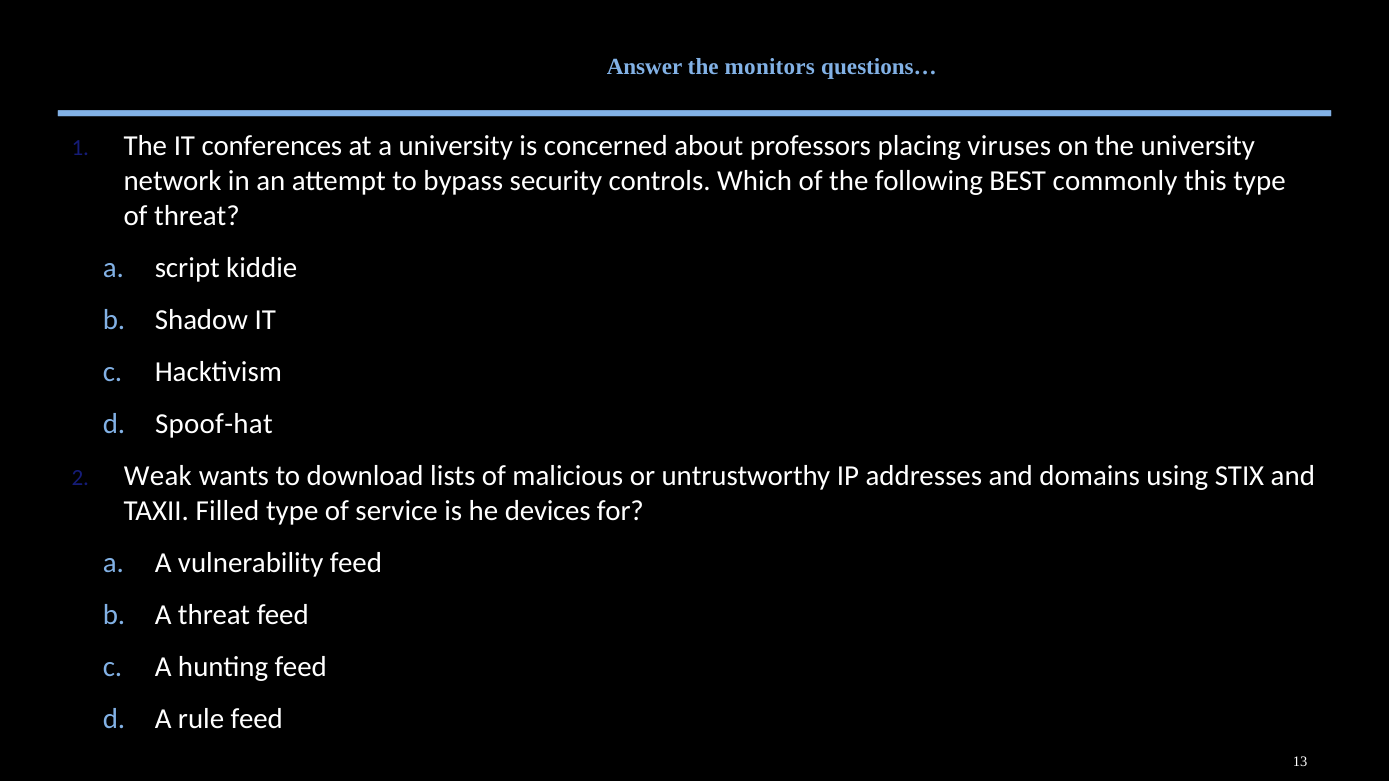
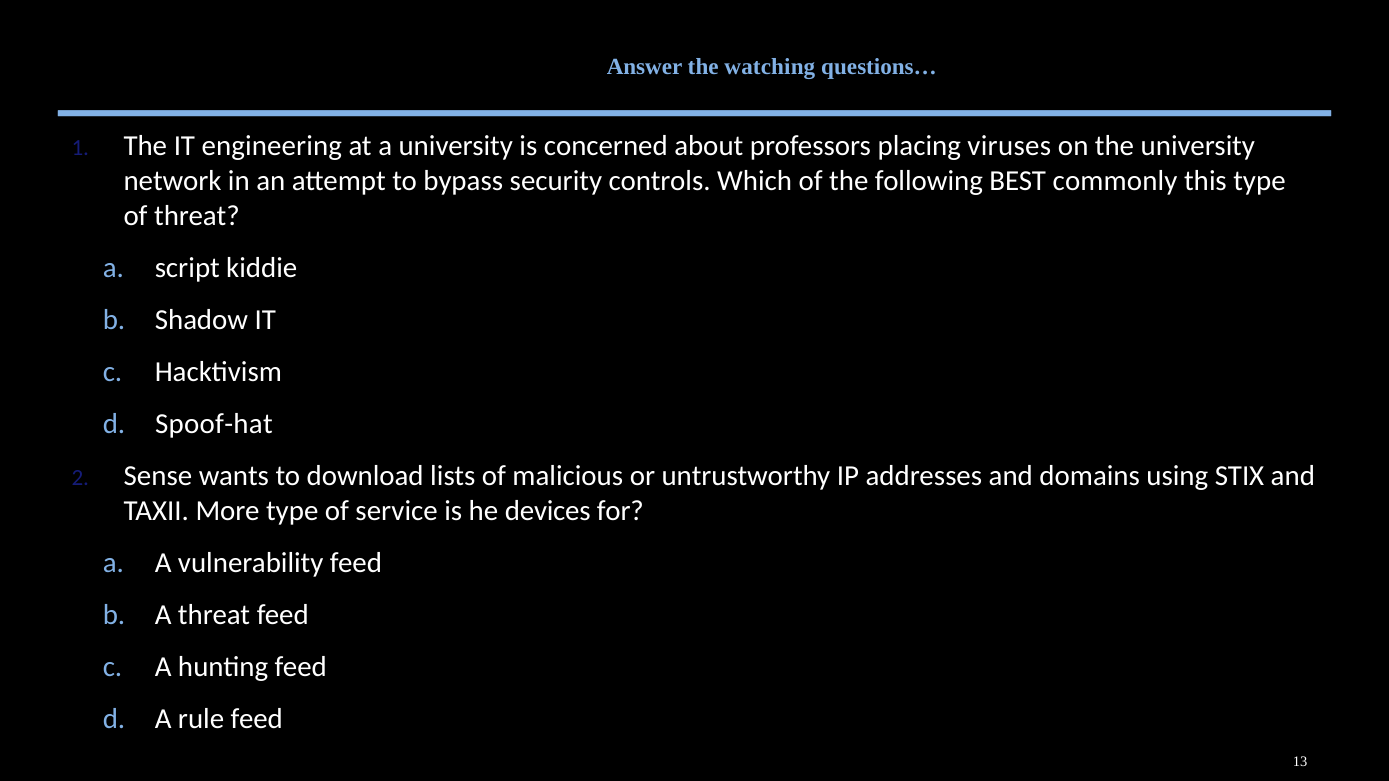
monitors: monitors -> watching
conferences: conferences -> engineering
Weak: Weak -> Sense
Filled: Filled -> More
